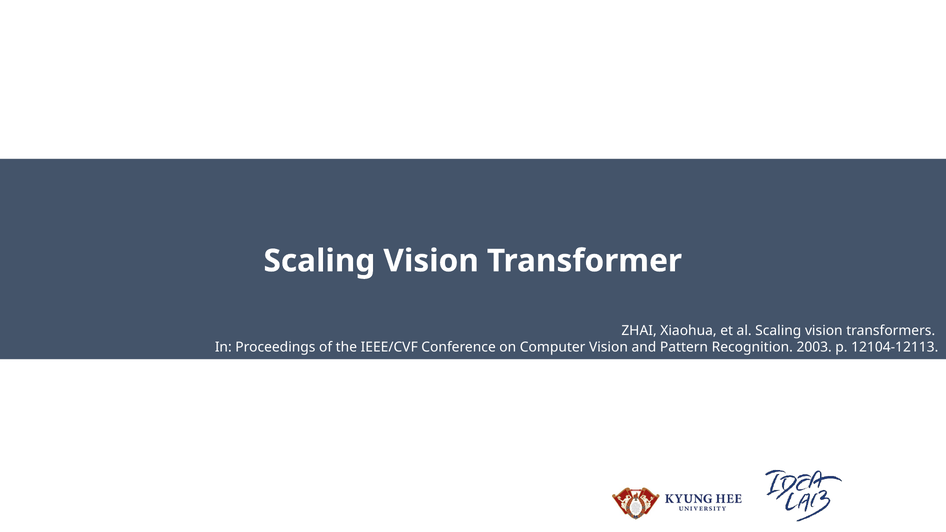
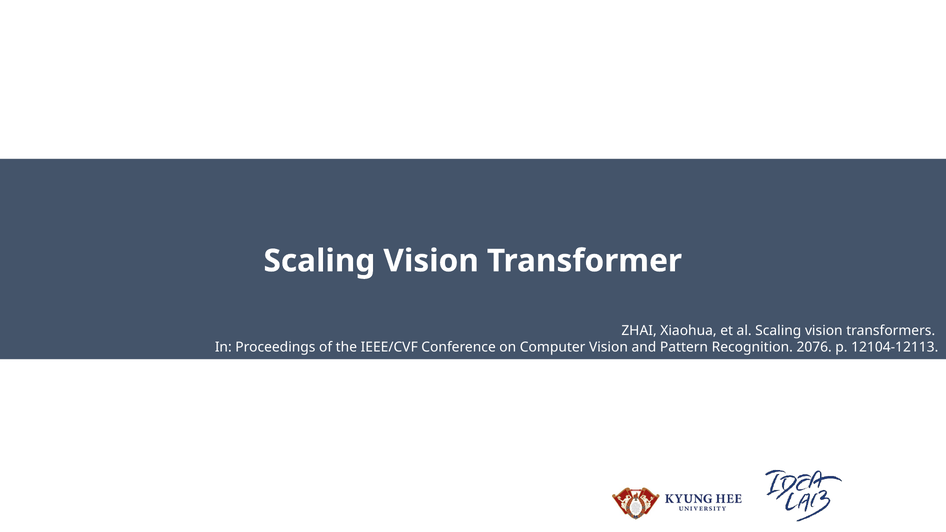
2003: 2003 -> 2076
